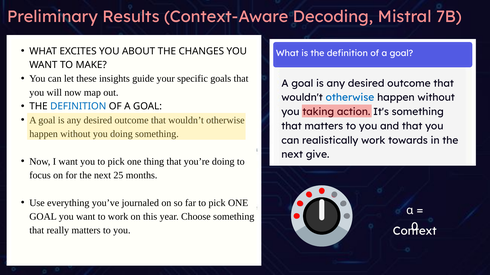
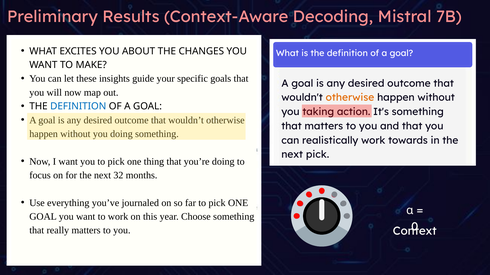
otherwise at (350, 98) colour: blue -> orange
next give: give -> pick
25: 25 -> 32
